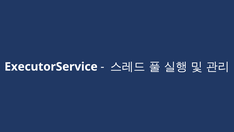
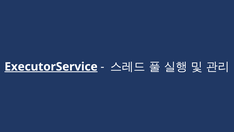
ExecutorService underline: none -> present
